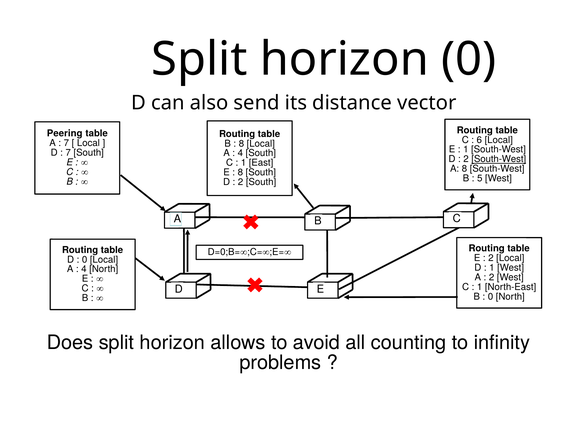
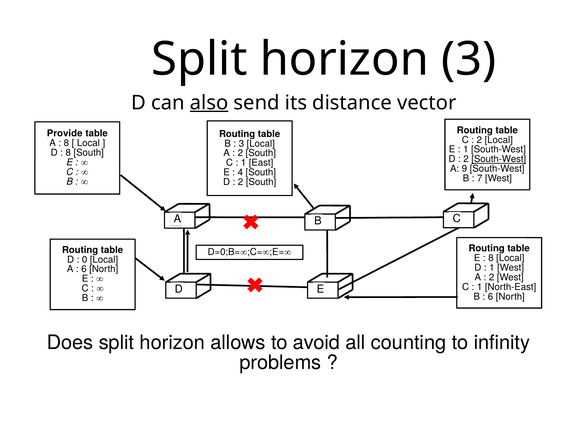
horizon 0: 0 -> 3
also underline: none -> present
Peering: Peering -> Provide
6 at (479, 140): 6 -> 2
7 at (66, 143): 7 -> 8
8 at (241, 144): 8 -> 3
7 at (68, 153): 7 -> 8
4 at (240, 153): 4 -> 2
A 8: 8 -> 9
8 at (240, 173): 8 -> 4
5: 5 -> 7
2 at (491, 258): 2 -> 8
4 at (84, 269): 4 -> 6
0 at (491, 297): 0 -> 6
